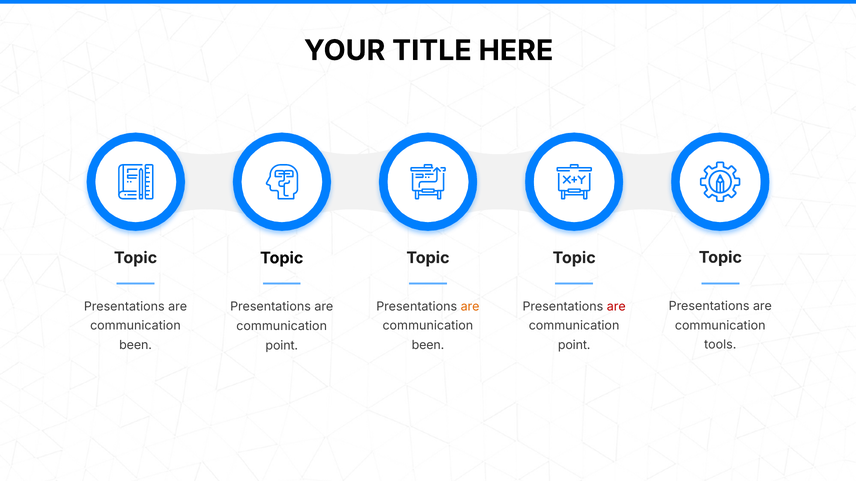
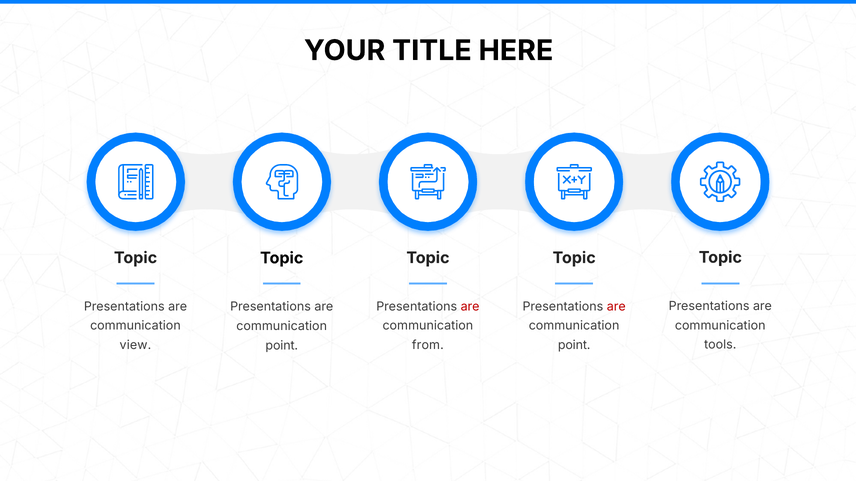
are at (470, 307) colour: orange -> red
been at (136, 346): been -> view
been at (428, 346): been -> from
